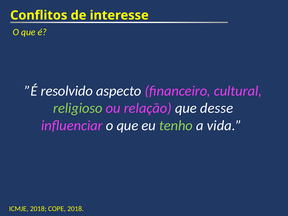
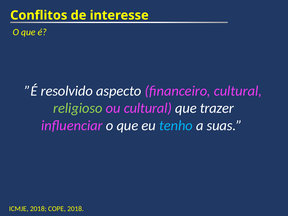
ou relação: relação -> cultural
desse: desse -> trazer
tenho colour: light green -> light blue
vida: vida -> suas
